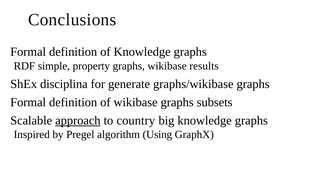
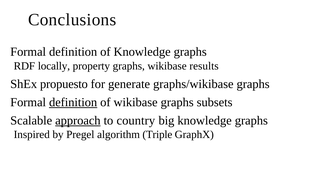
simple: simple -> locally
disciplina: disciplina -> propuesto
definition at (73, 102) underline: none -> present
Using: Using -> Triple
